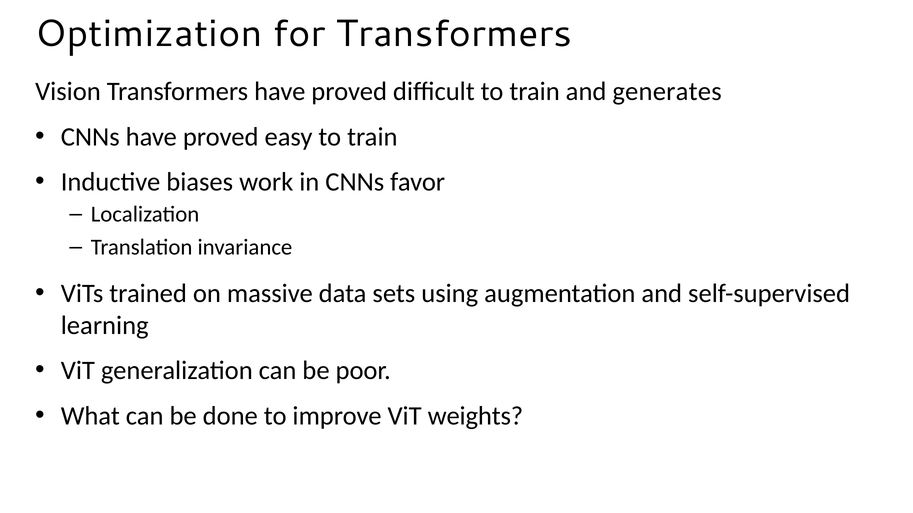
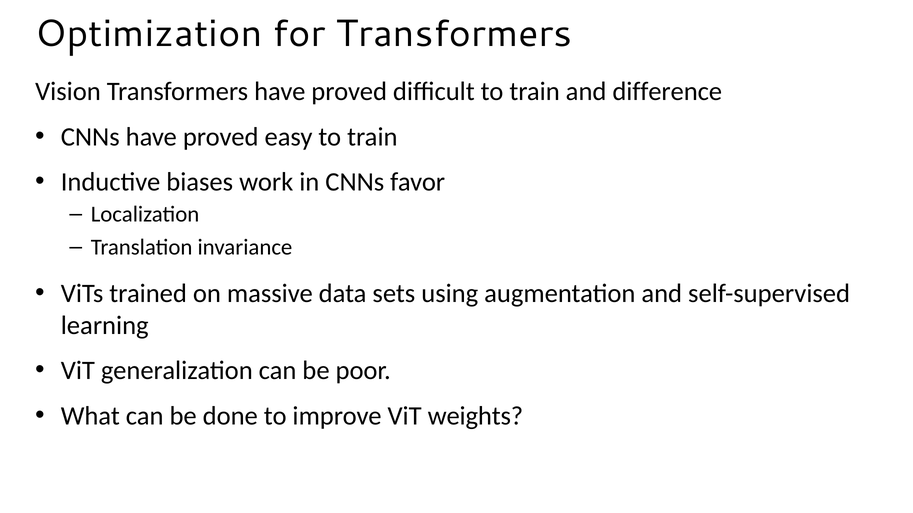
generates: generates -> difference
